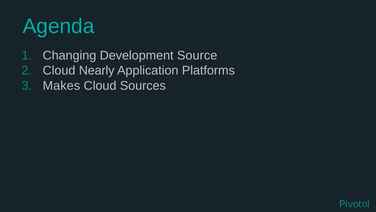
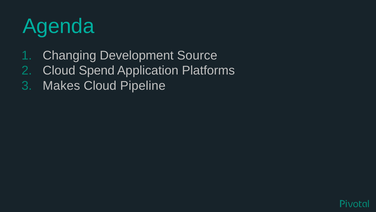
Nearly: Nearly -> Spend
Sources: Sources -> Pipeline
